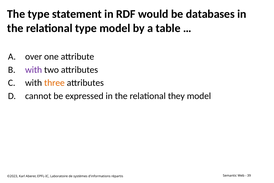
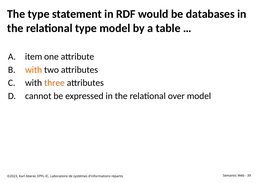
over: over -> item
with at (34, 70) colour: purple -> orange
they: they -> over
